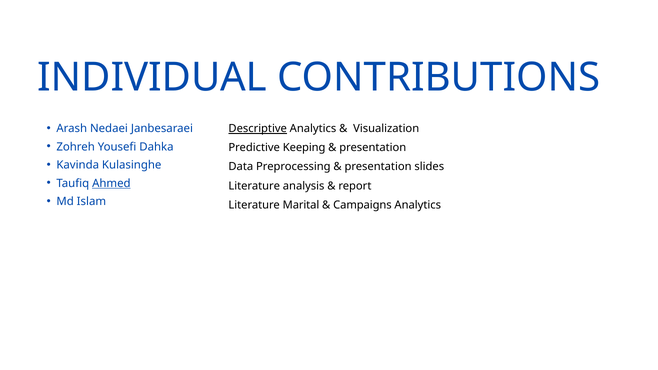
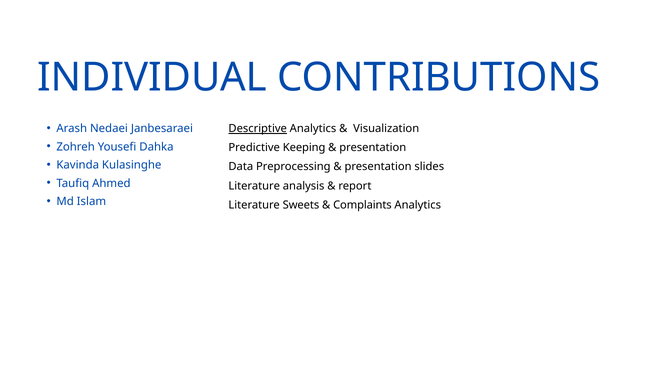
Ahmed underline: present -> none
Marital: Marital -> Sweets
Campaigns: Campaigns -> Complaints
